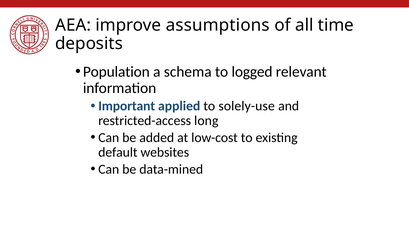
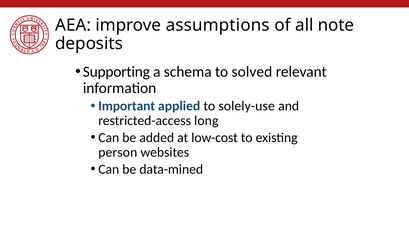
time: time -> note
Population: Population -> Supporting
logged: logged -> solved
default: default -> person
